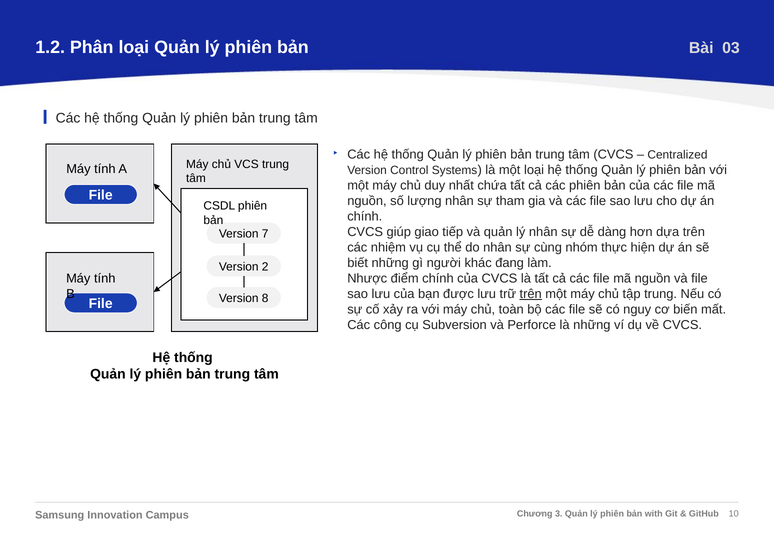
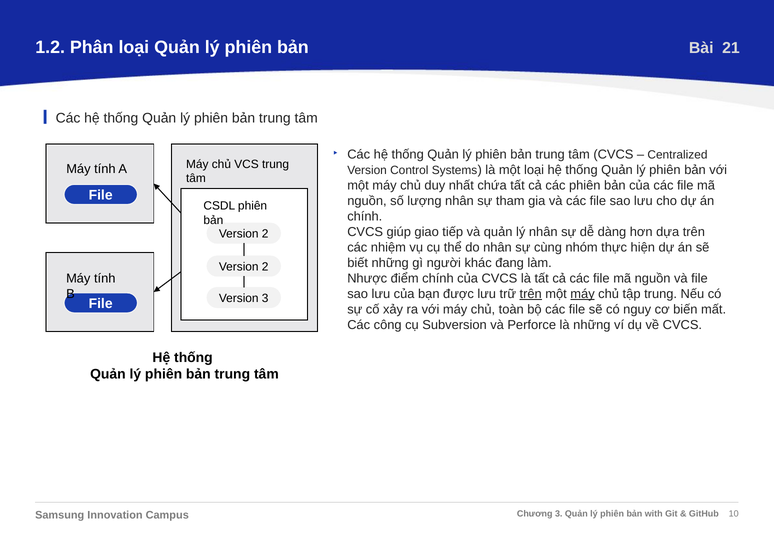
03: 03 -> 21
7 at (265, 234): 7 -> 2
máy at (583, 294) underline: none -> present
Version 8: 8 -> 3
